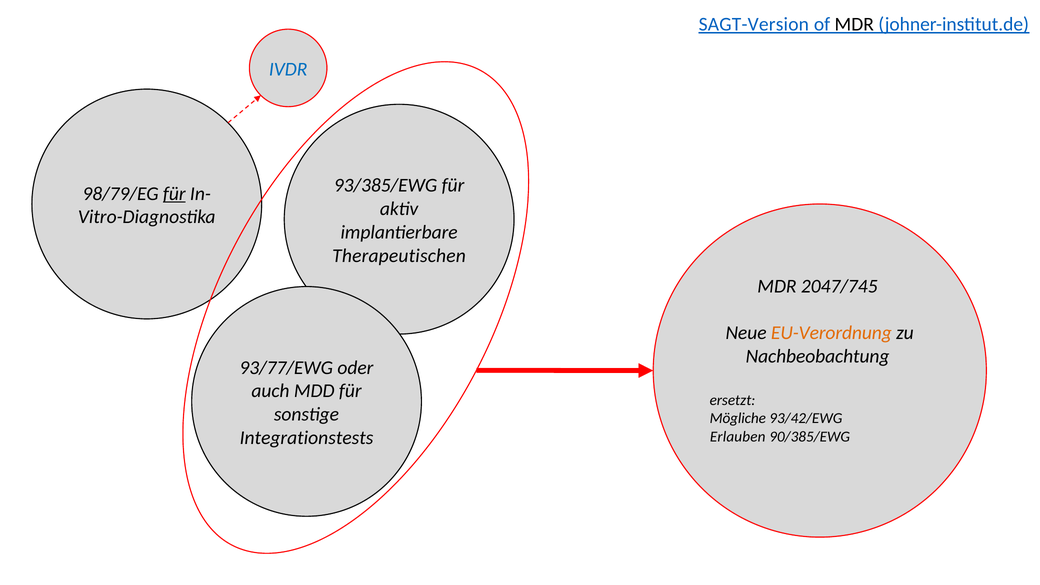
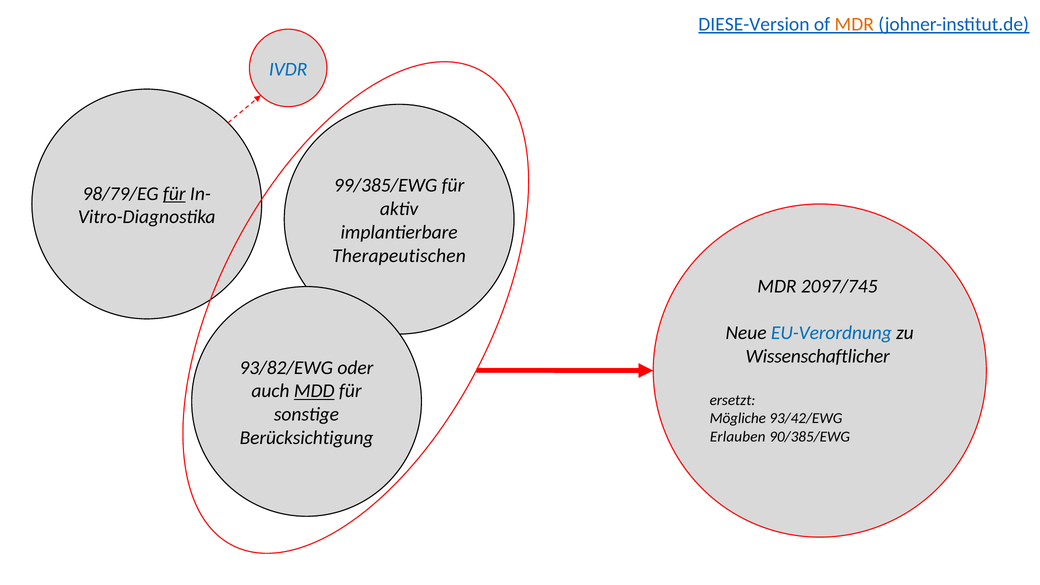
SAGT-Version: SAGT-Version -> DIESE-Version
MDR at (854, 24) colour: black -> orange
93/385/EWG: 93/385/EWG -> 99/385/EWG
2047/745: 2047/745 -> 2097/745
EU-Verordnung colour: orange -> blue
Nachbeobachtung: Nachbeobachtung -> Wissenschaftlicher
93/77/EWG: 93/77/EWG -> 93/82/EWG
MDD underline: none -> present
Integrationstests: Integrationstests -> Berücksichtigung
